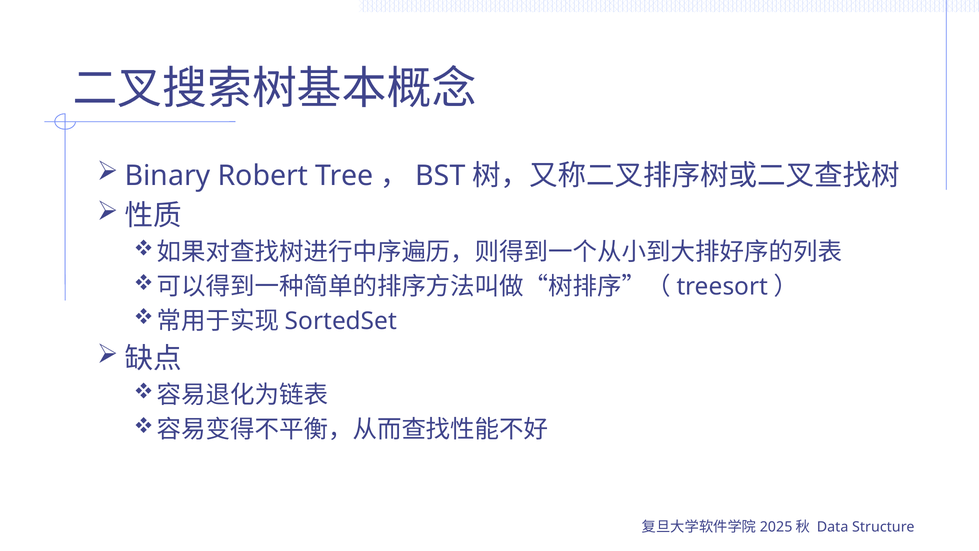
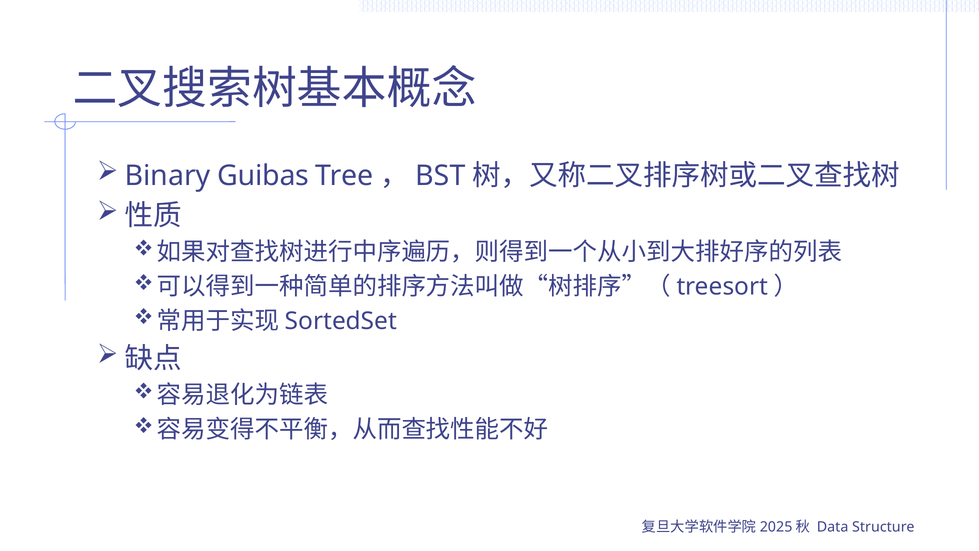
Robert: Robert -> Guibas
